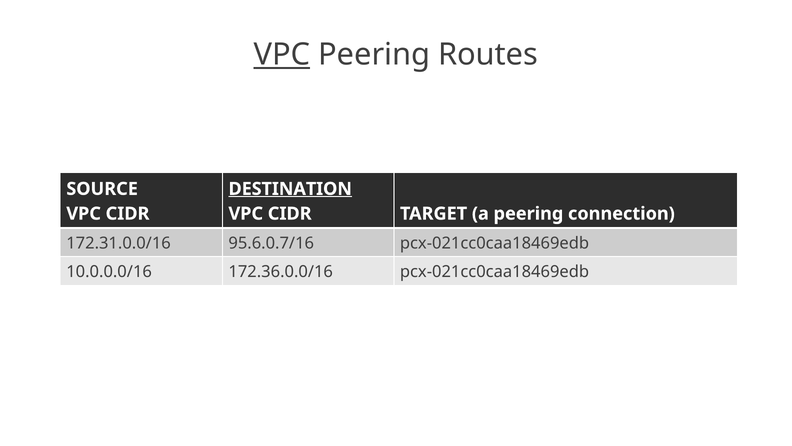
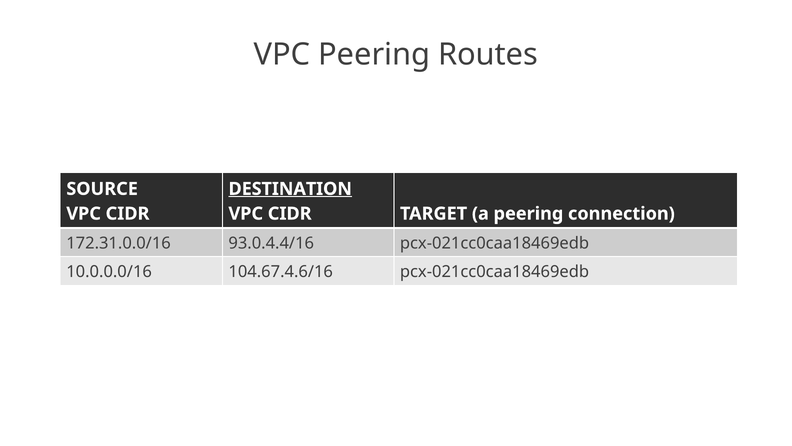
VPC at (282, 55) underline: present -> none
95.6.0.7/16: 95.6.0.7/16 -> 93.0.4.4/16
172.36.0.0/16: 172.36.0.0/16 -> 104.67.4.6/16
